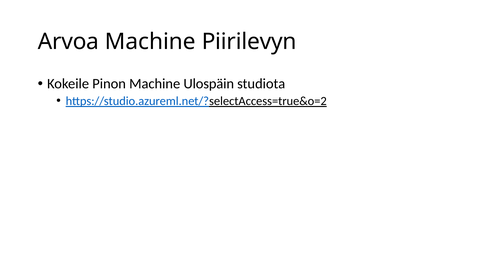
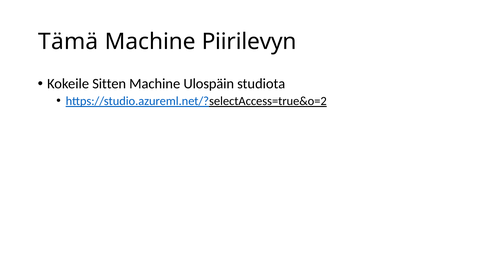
Arvoa: Arvoa -> Tämä
Pinon: Pinon -> Sitten
